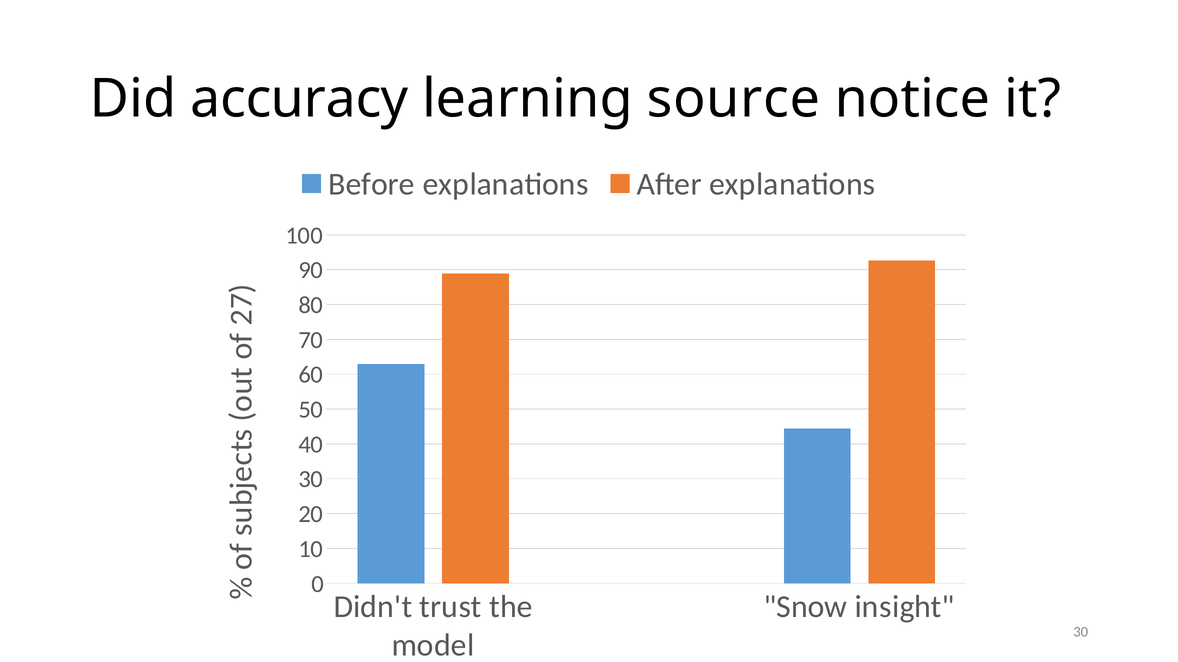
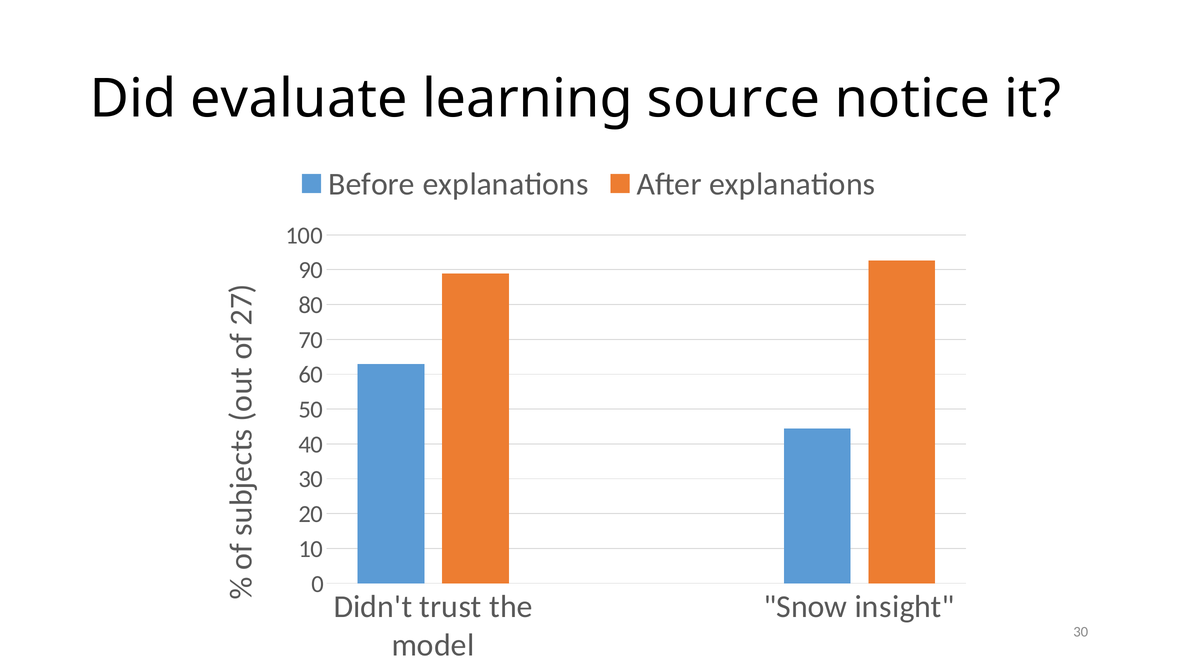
accuracy: accuracy -> evaluate
